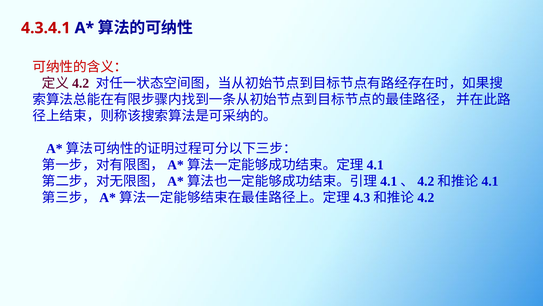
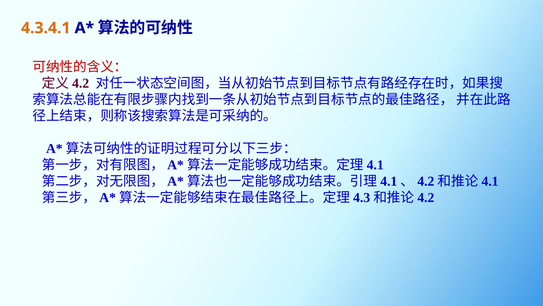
4.3.4.1 colour: red -> orange
